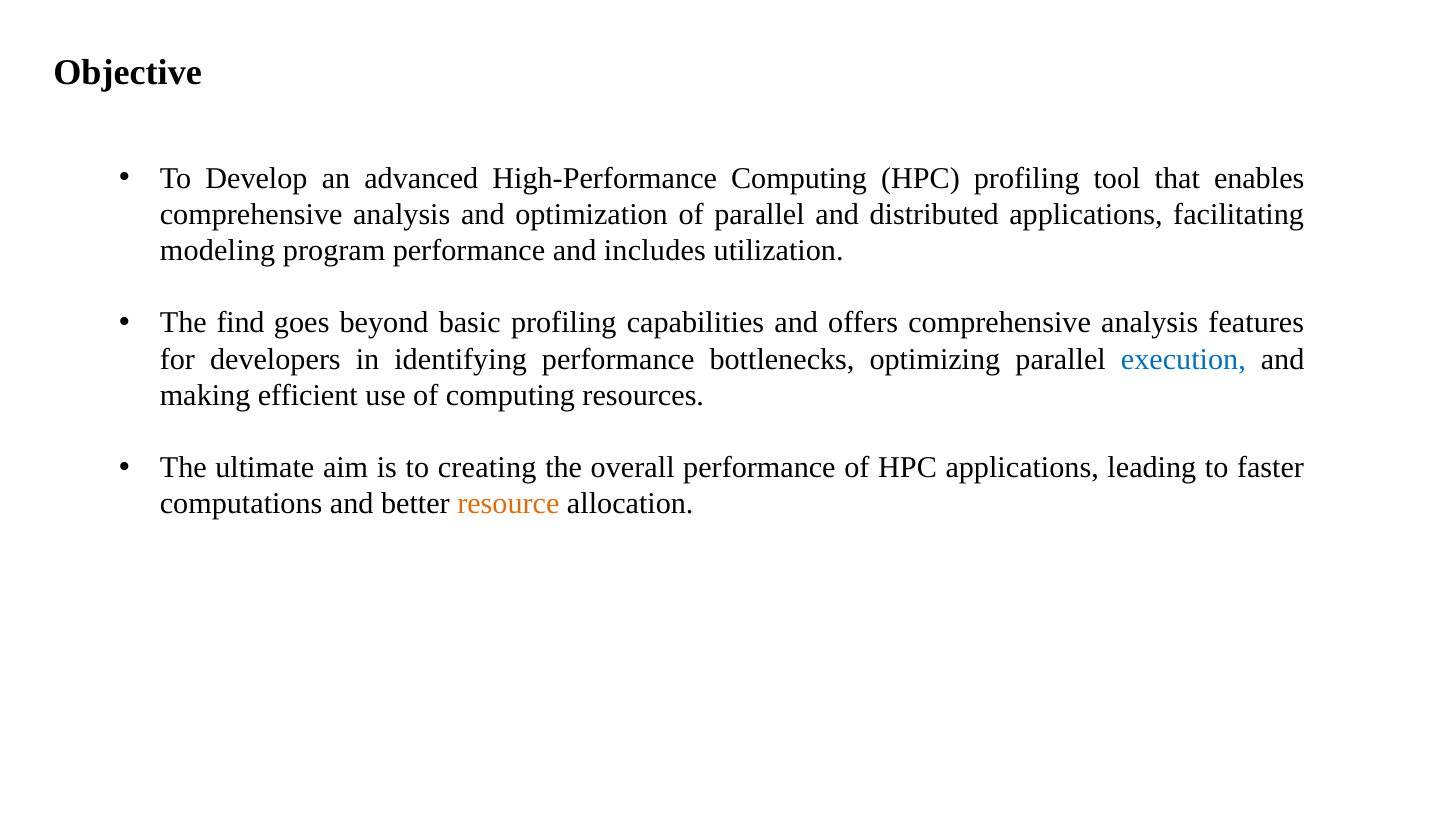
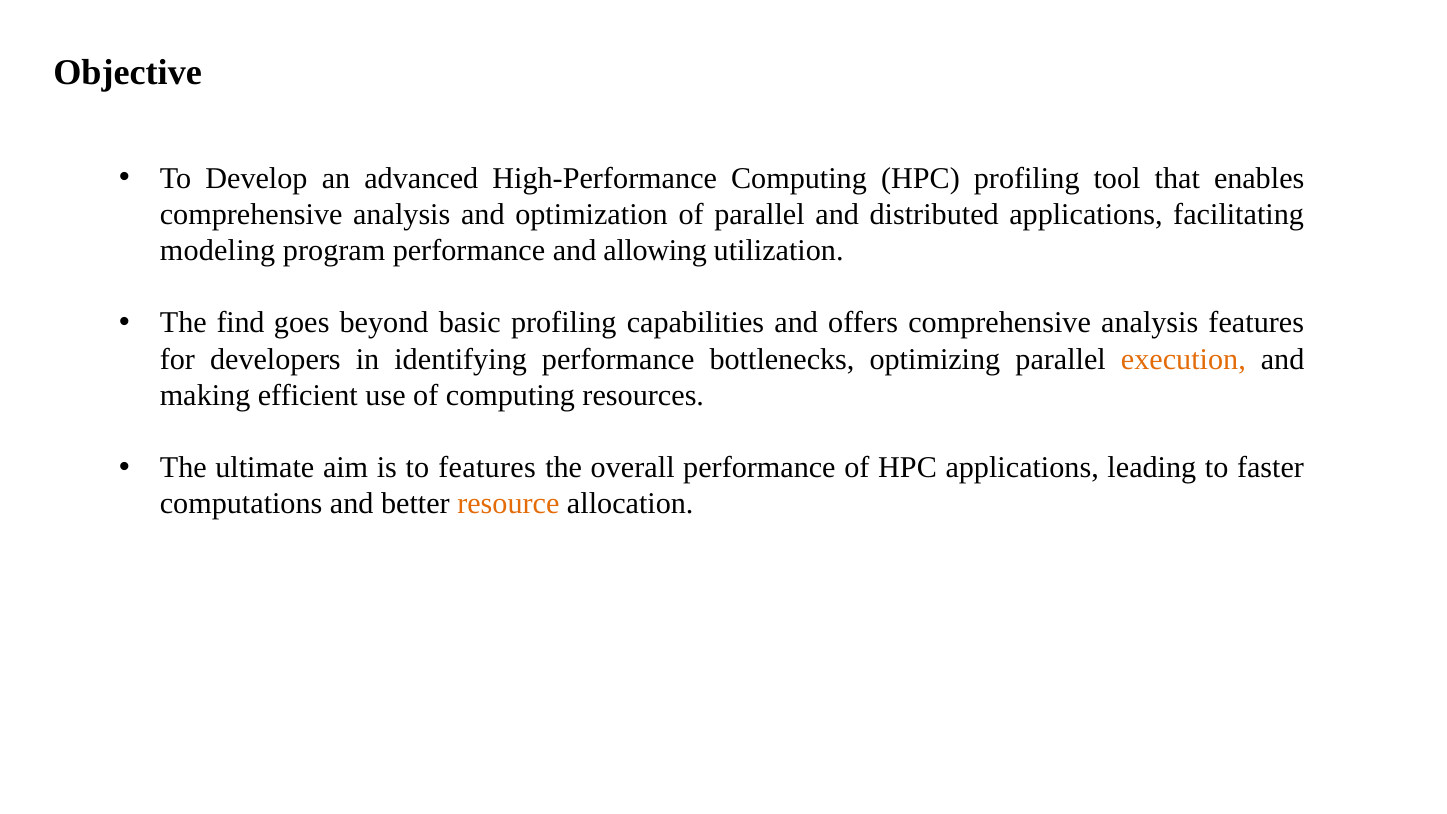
includes: includes -> allowing
execution colour: blue -> orange
to creating: creating -> features
